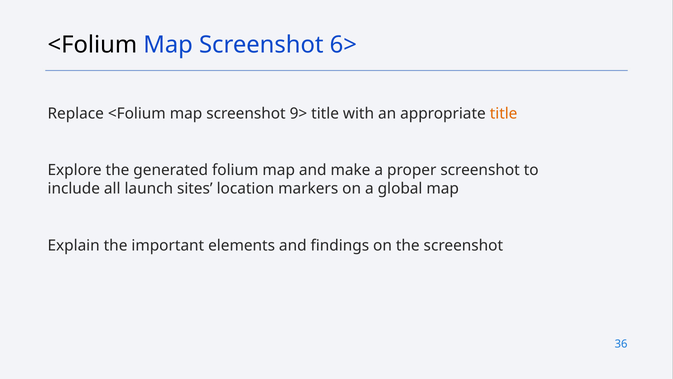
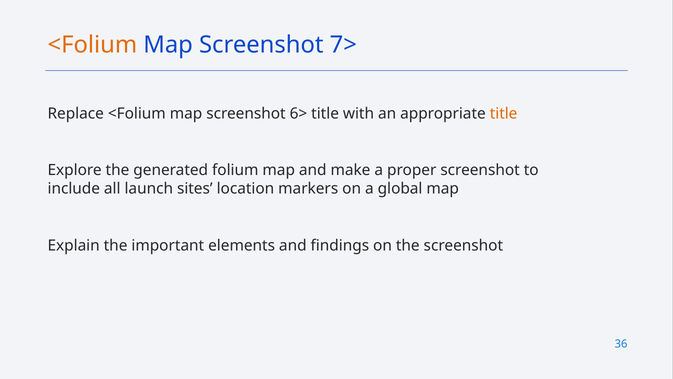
<Folium at (92, 45) colour: black -> orange
6>: 6> -> 7>
9>: 9> -> 6>
